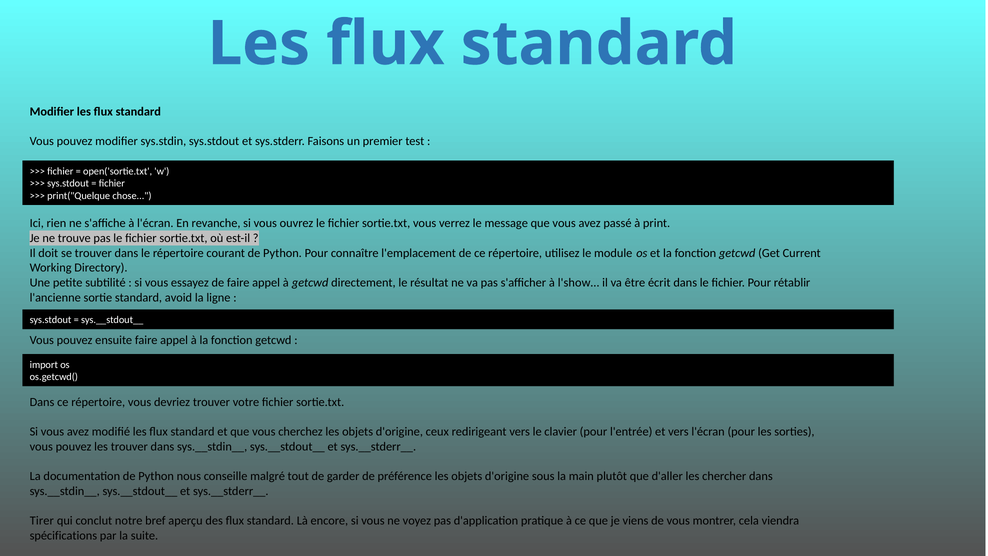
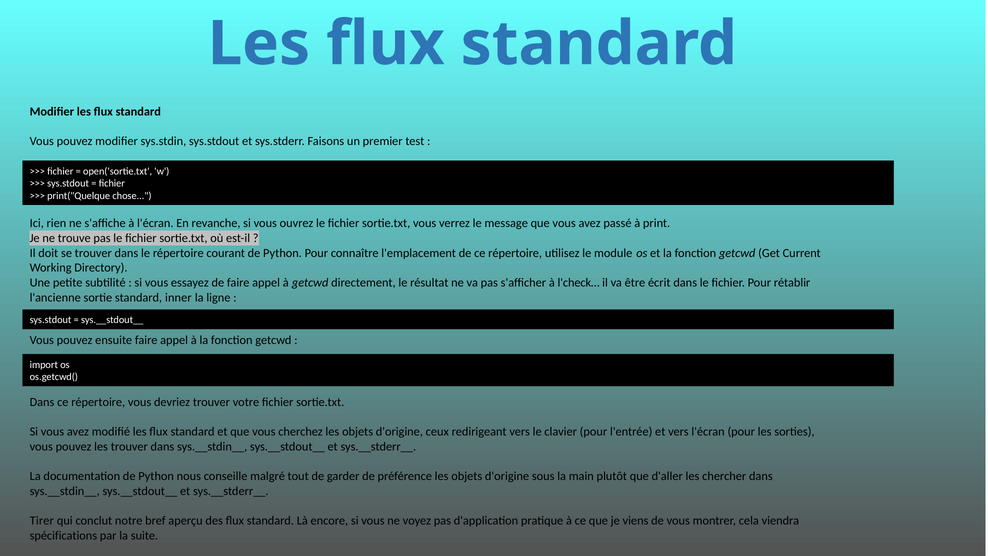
l'show…: l'show… -> l'check…
avoid: avoid -> inner
